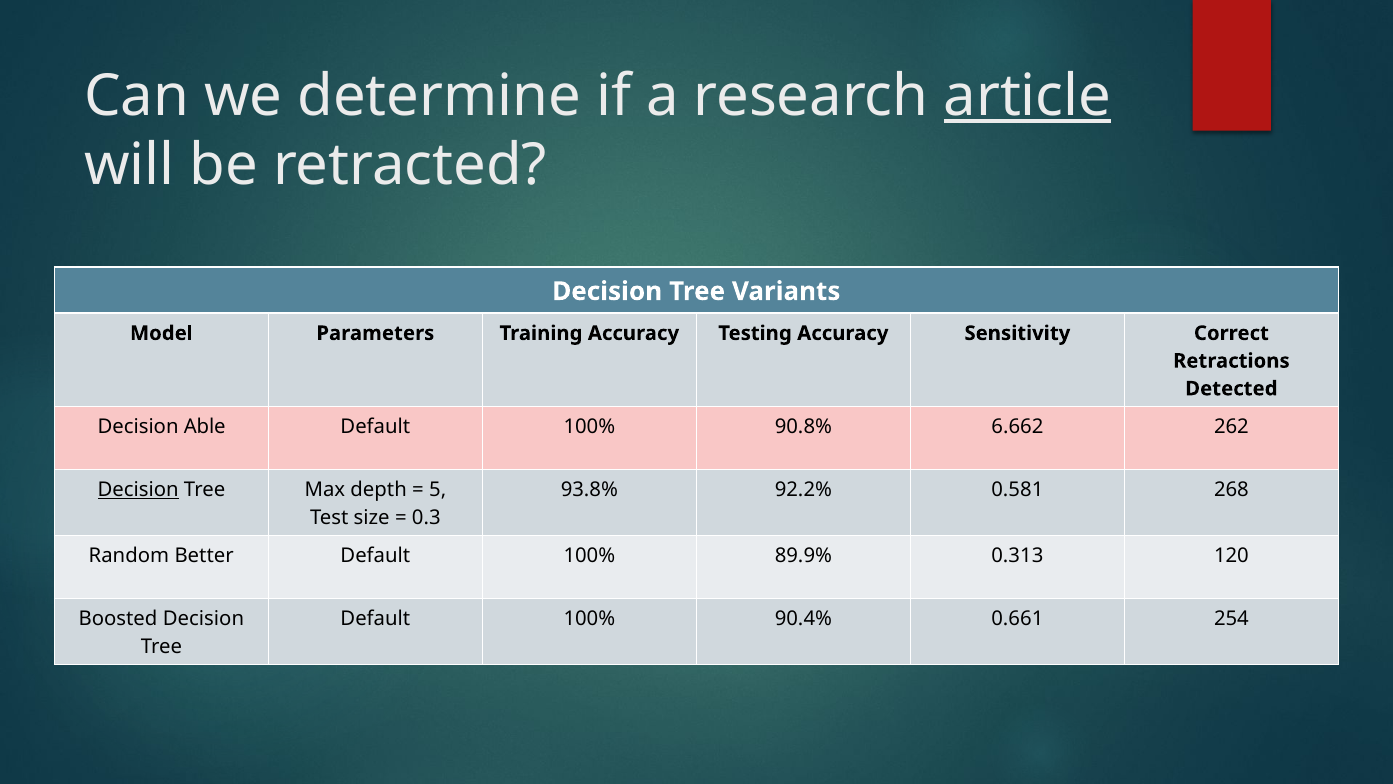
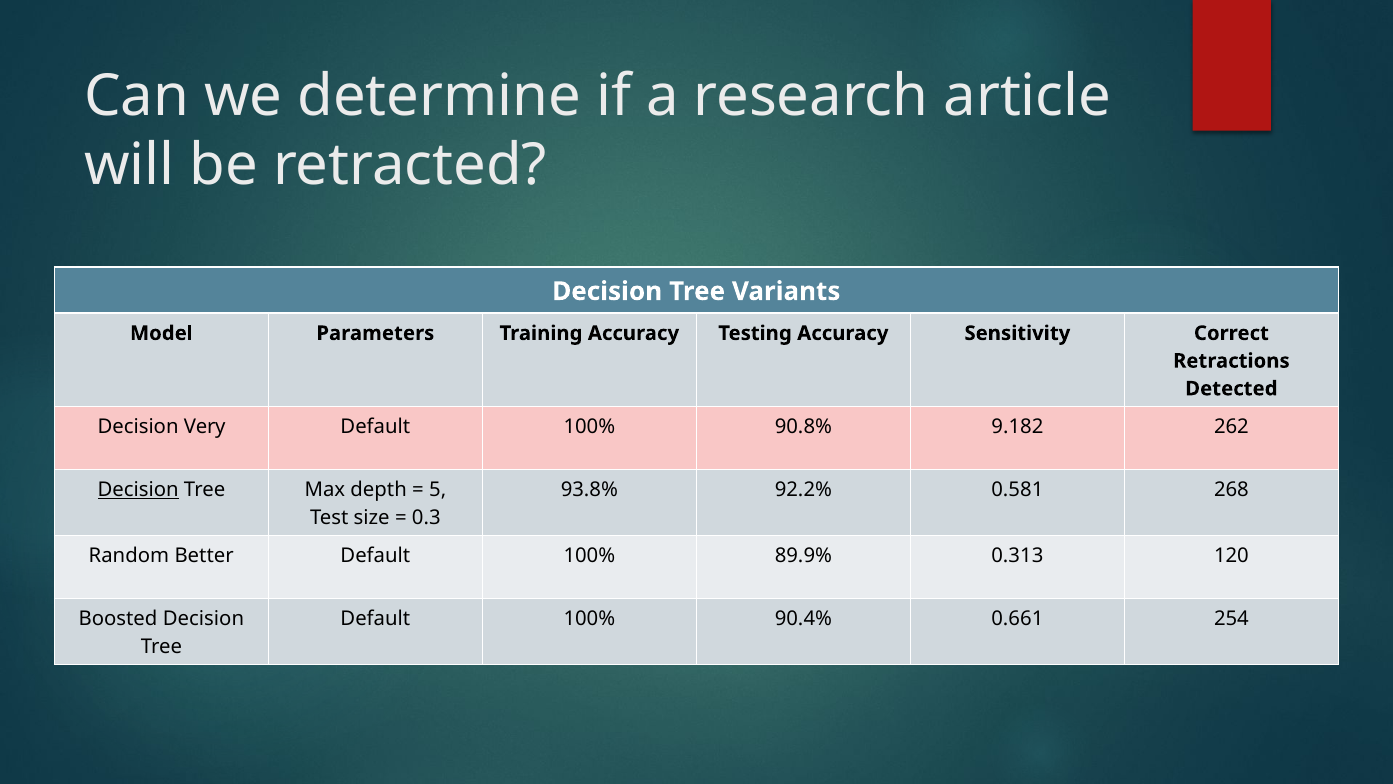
article underline: present -> none
Able: Able -> Very
6.662: 6.662 -> 9.182
